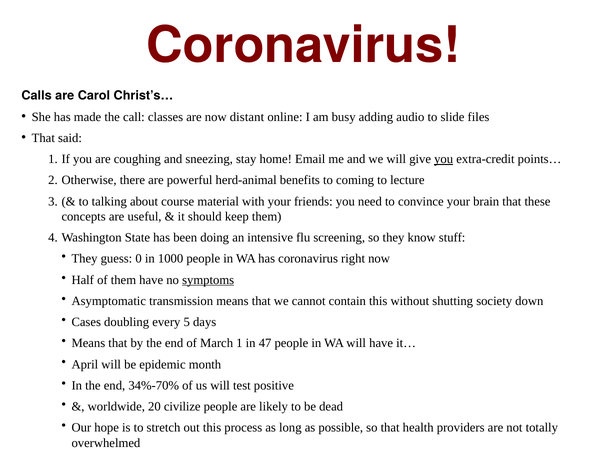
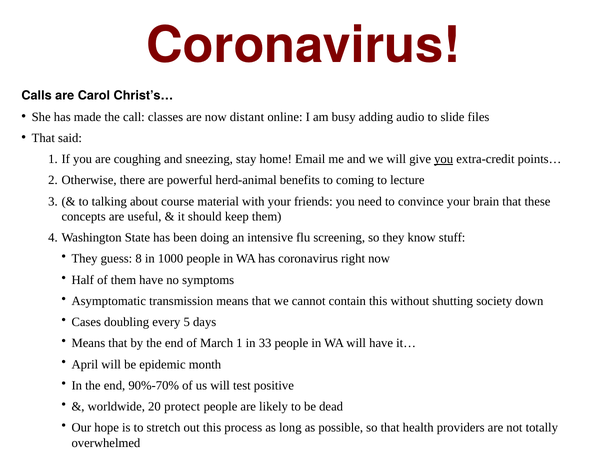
0: 0 -> 8
symptoms underline: present -> none
47: 47 -> 33
34%-70%: 34%-70% -> 90%-70%
civilize: civilize -> protect
